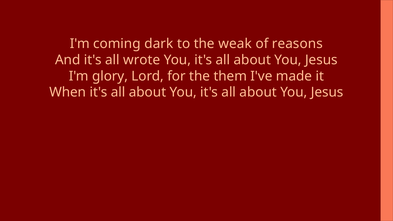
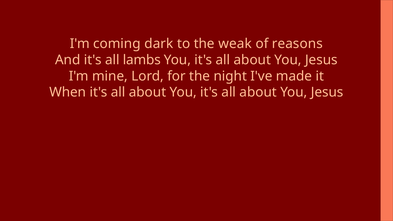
wrote: wrote -> lambs
glory: glory -> mine
them: them -> night
